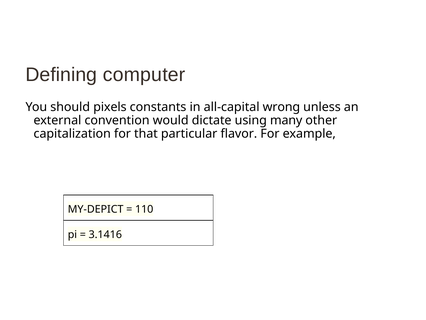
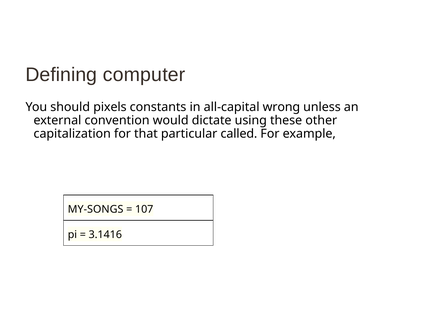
many: many -> these
flavor: flavor -> called
MY-DEPICT: MY-DEPICT -> MY-SONGS
110: 110 -> 107
